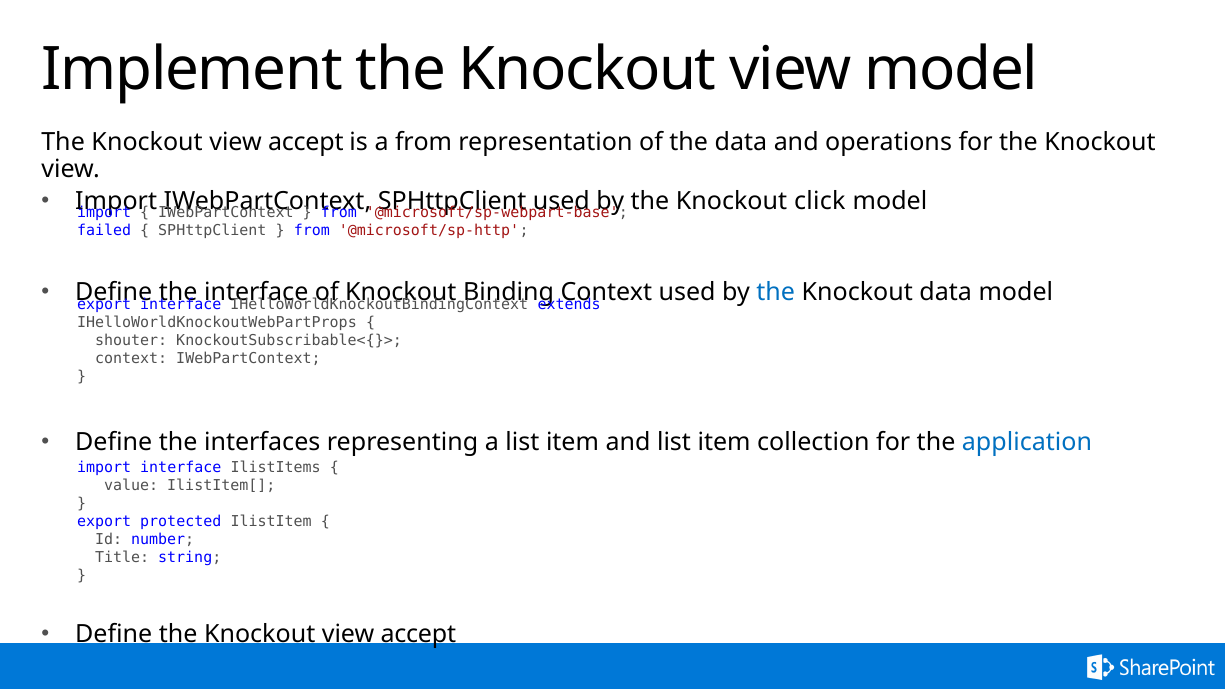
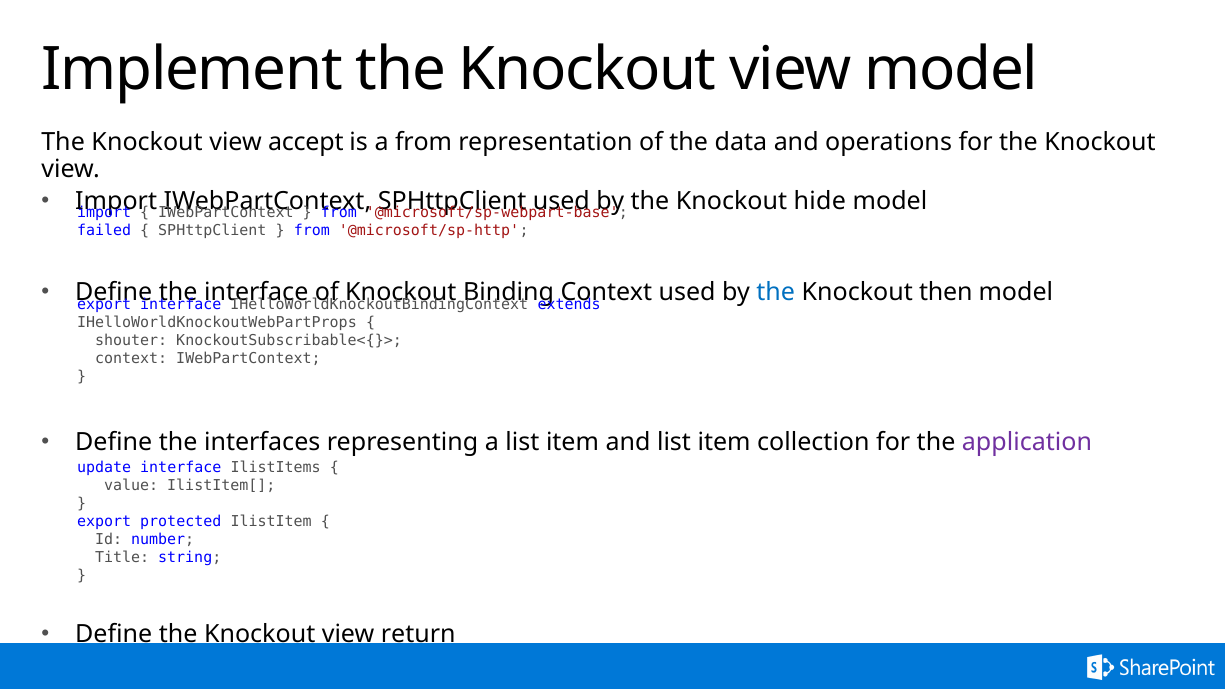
click: click -> hide
Knockout data: data -> then
application colour: blue -> purple
import at (104, 467): import -> update
accept at (418, 634): accept -> return
